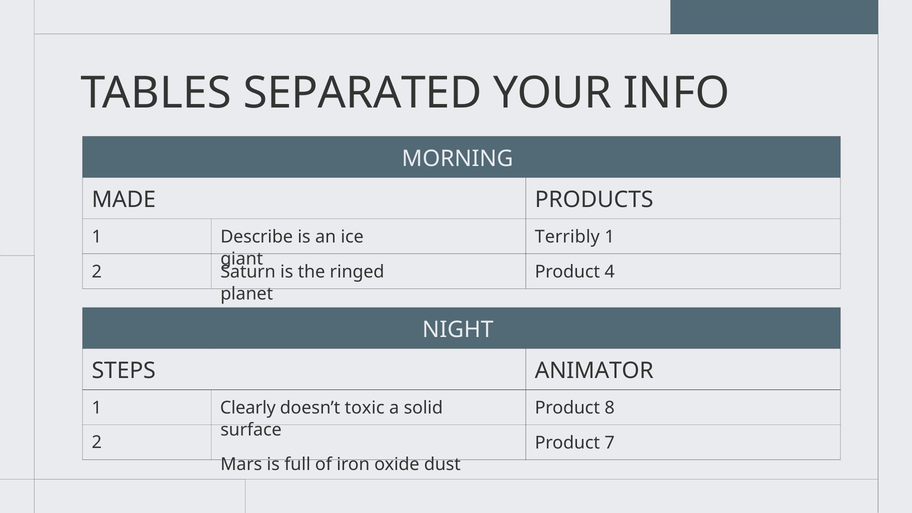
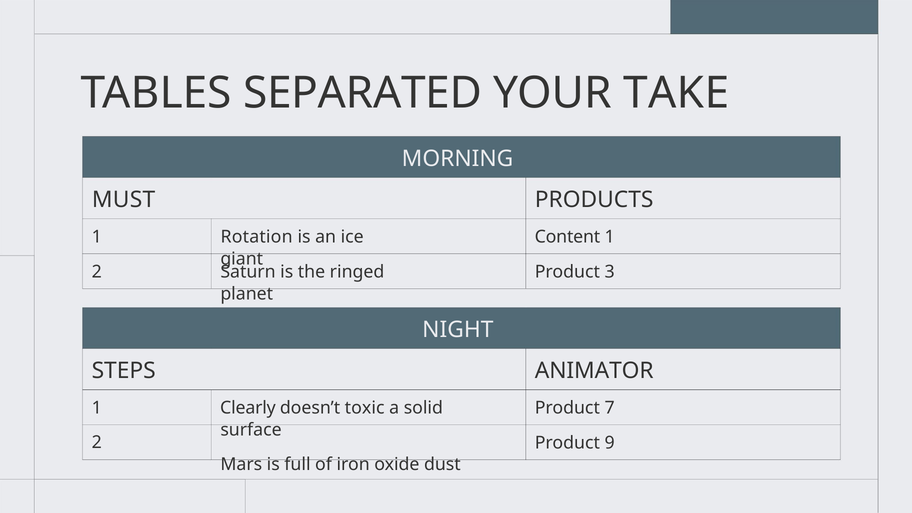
INFO: INFO -> TAKE
MADE: MADE -> MUST
Describe: Describe -> Rotation
Terribly: Terribly -> Content
4: 4 -> 3
8: 8 -> 7
7: 7 -> 9
